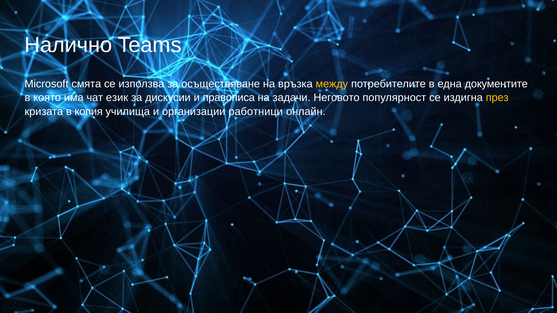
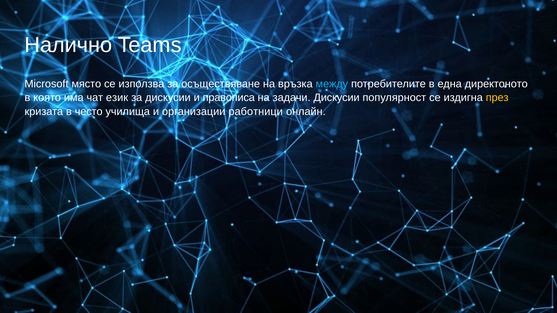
смята: смята -> място
между colour: yellow -> light blue
документите: документите -> директоното
задачи Неговото: Неговото -> Дискусии
копия: копия -> често
